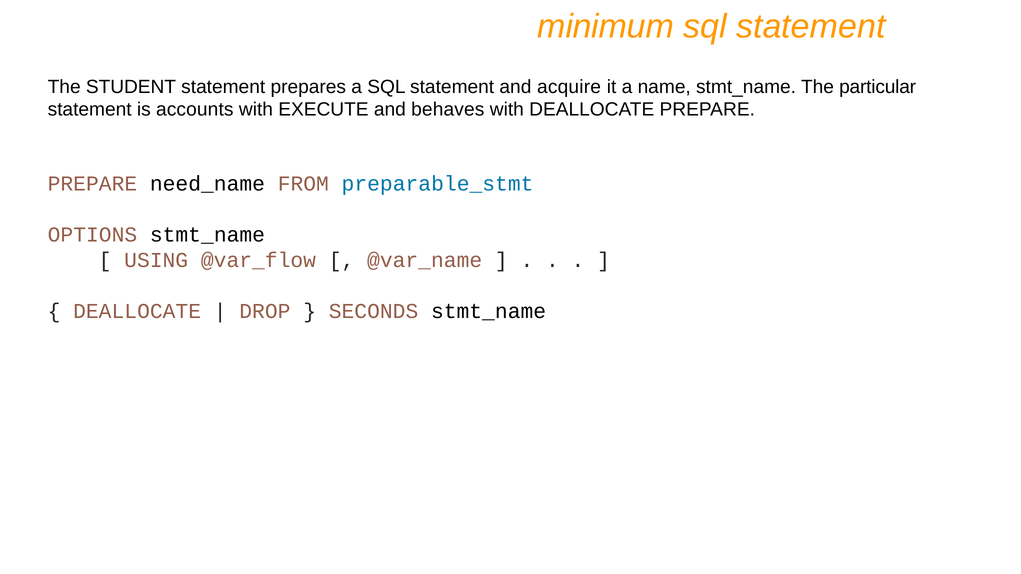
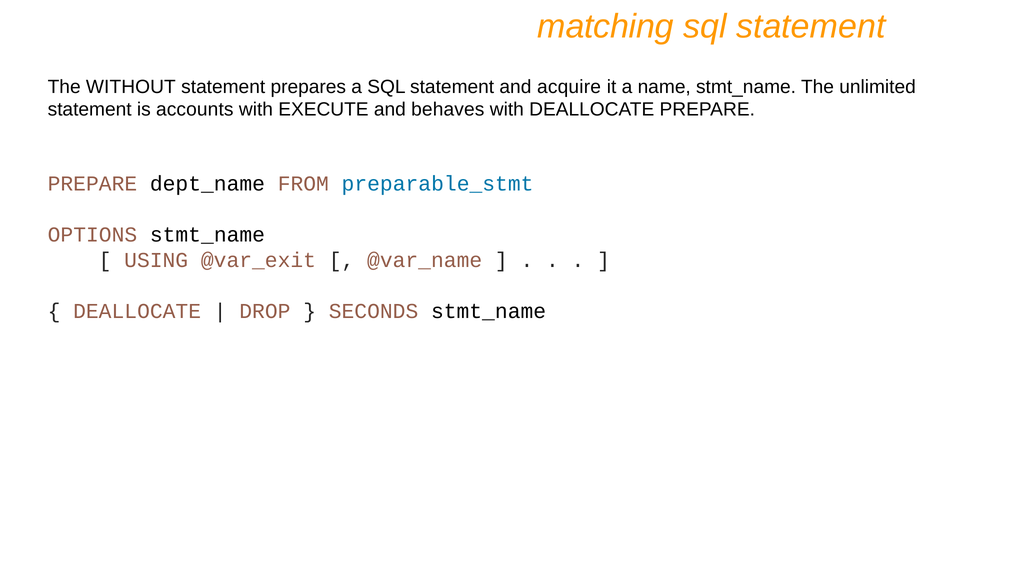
minimum: minimum -> matching
STUDENT: STUDENT -> WITHOUT
particular: particular -> unlimited
need_name: need_name -> dept_name
@var_flow: @var_flow -> @var_exit
